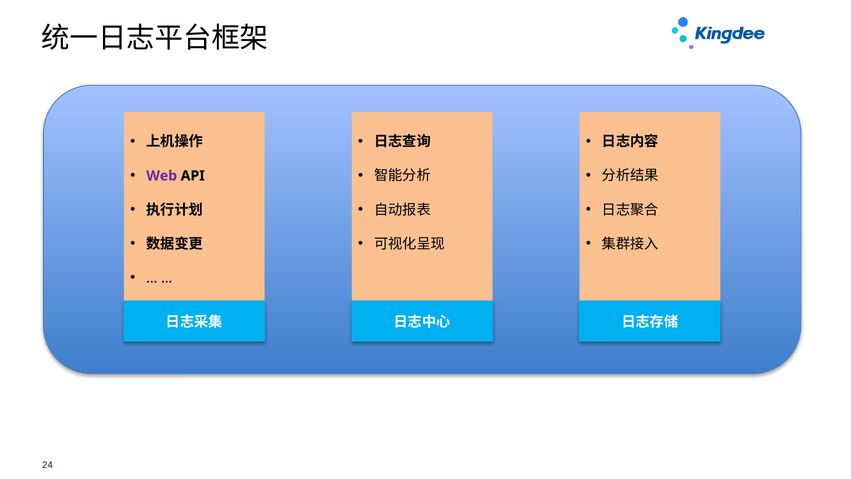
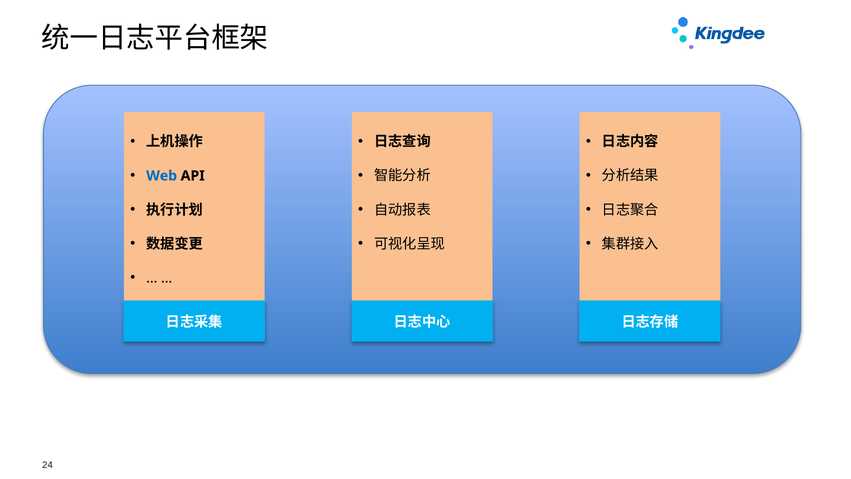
Web colour: purple -> blue
